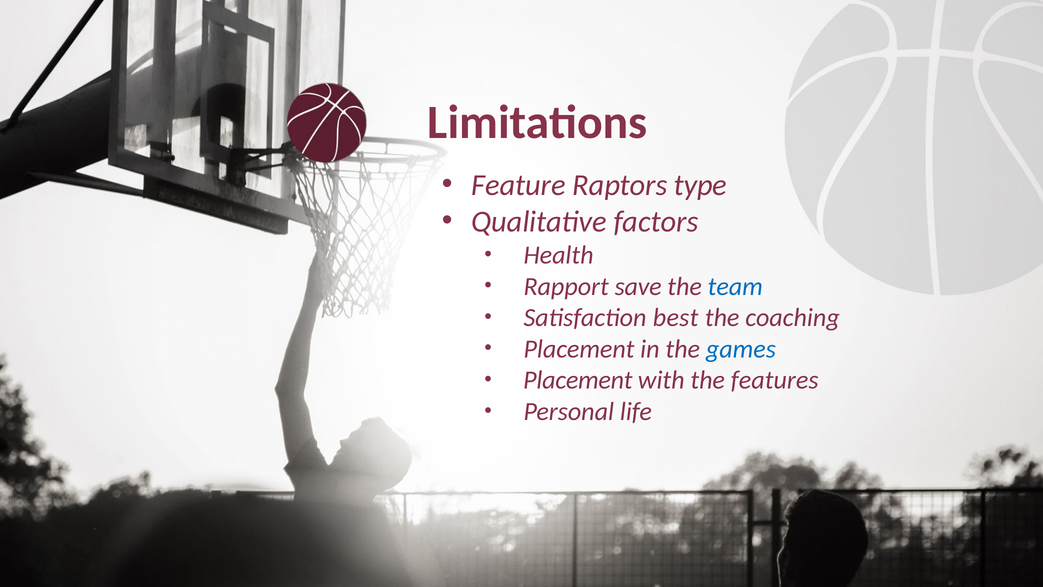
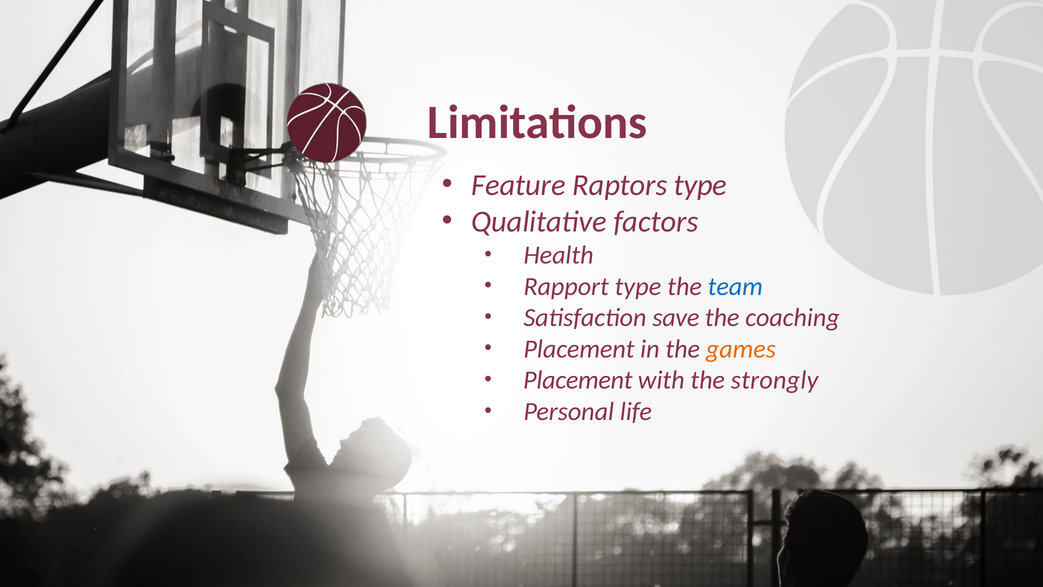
Rapport save: save -> type
best: best -> save
games colour: blue -> orange
features: features -> strongly
